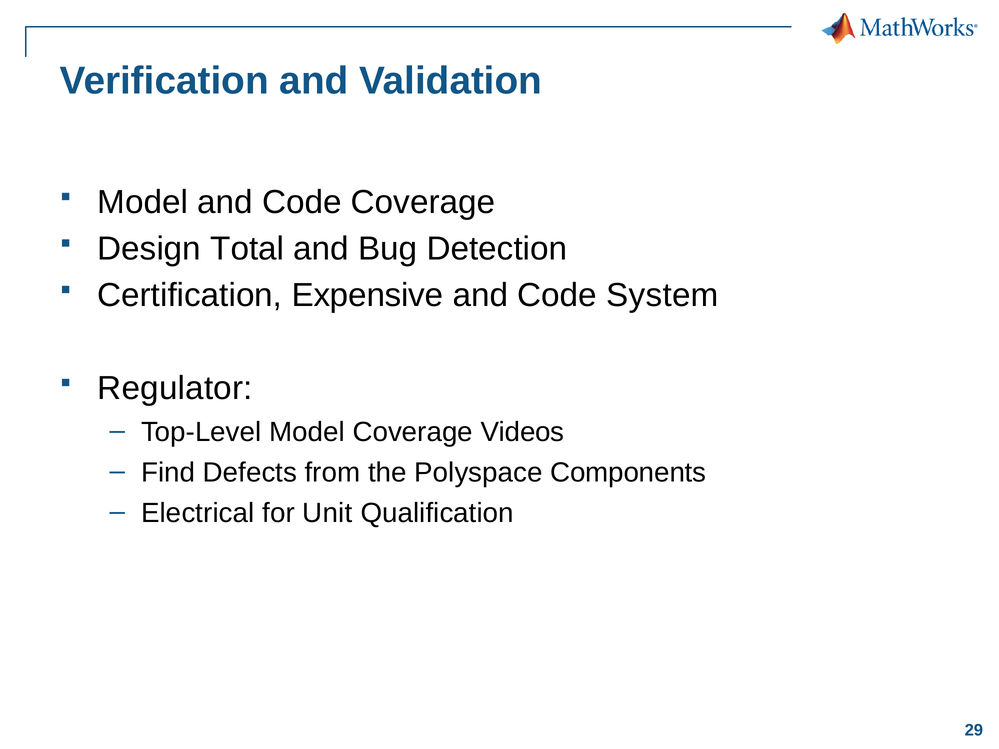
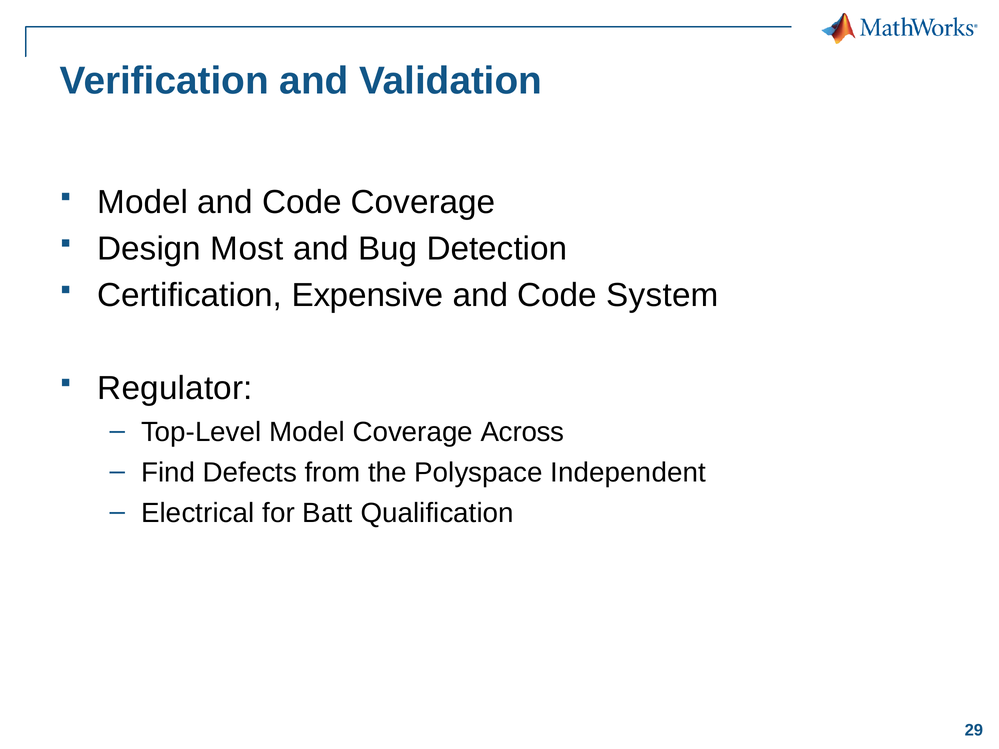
Total: Total -> Most
Videos: Videos -> Across
Components: Components -> Independent
Unit: Unit -> Batt
